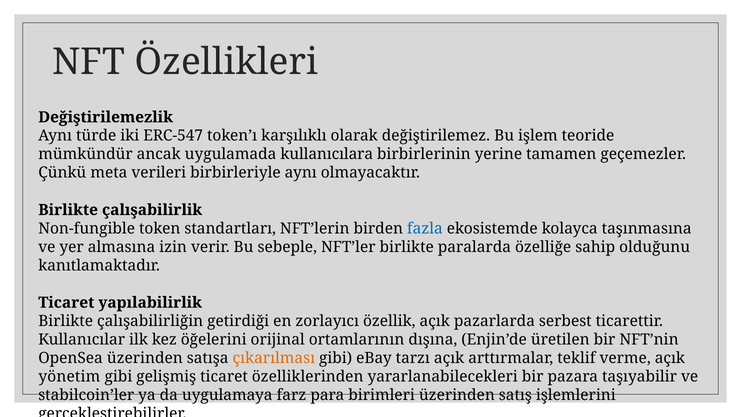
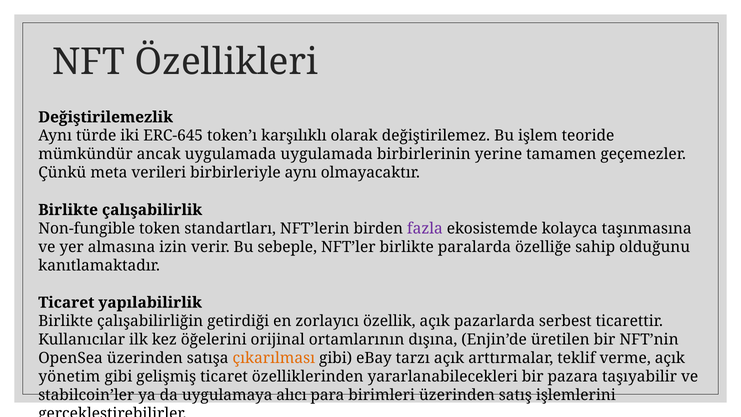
ERC-547: ERC-547 -> ERC-645
uygulamada kullanıcılara: kullanıcılara -> uygulamada
fazla colour: blue -> purple
farz: farz -> alıcı
